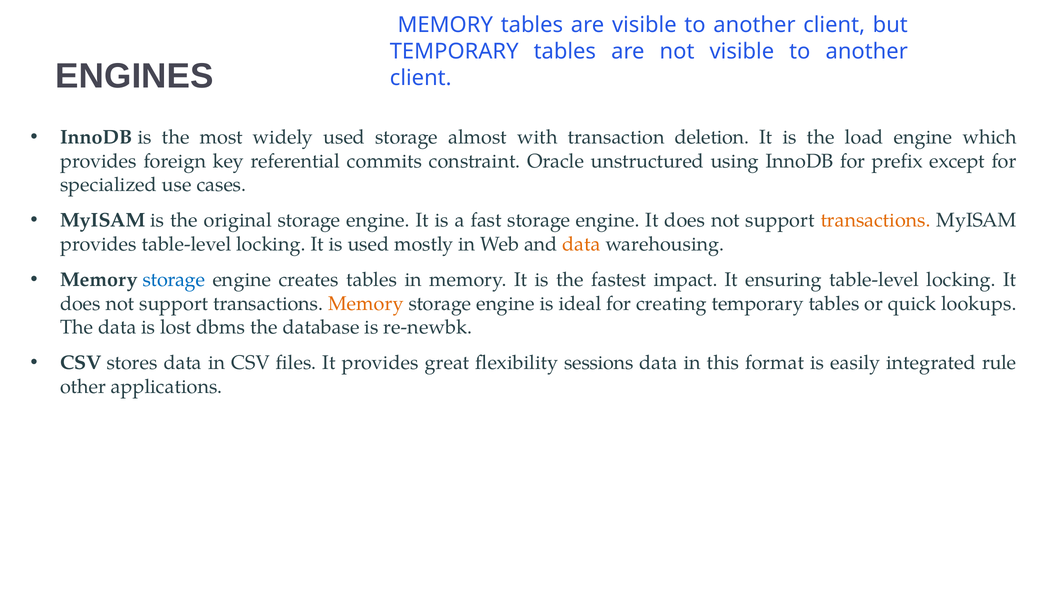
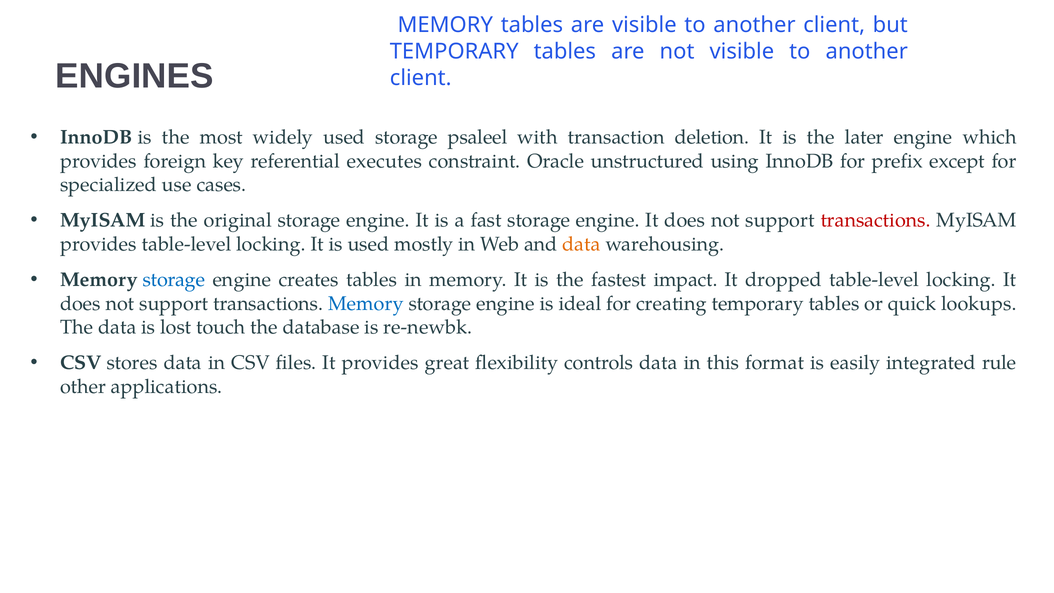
almost: almost -> psaleel
load: load -> later
commits: commits -> executes
transactions at (876, 220) colour: orange -> red
ensuring: ensuring -> dropped
Memory at (366, 303) colour: orange -> blue
dbms: dbms -> touch
sessions: sessions -> controls
